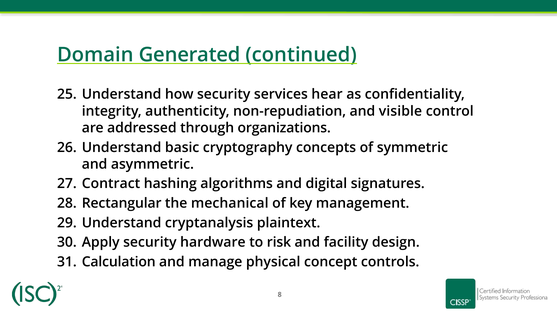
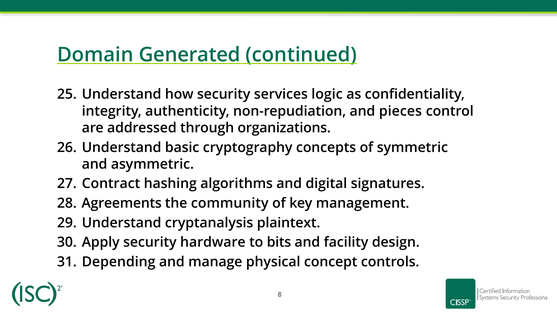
hear: hear -> logic
visible: visible -> pieces
Rectangular: Rectangular -> Agreements
mechanical: mechanical -> community
risk: risk -> bits
Calculation: Calculation -> Depending
